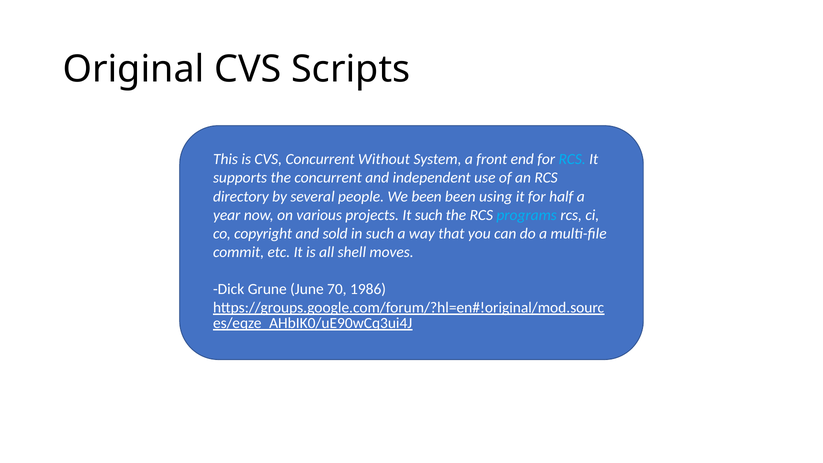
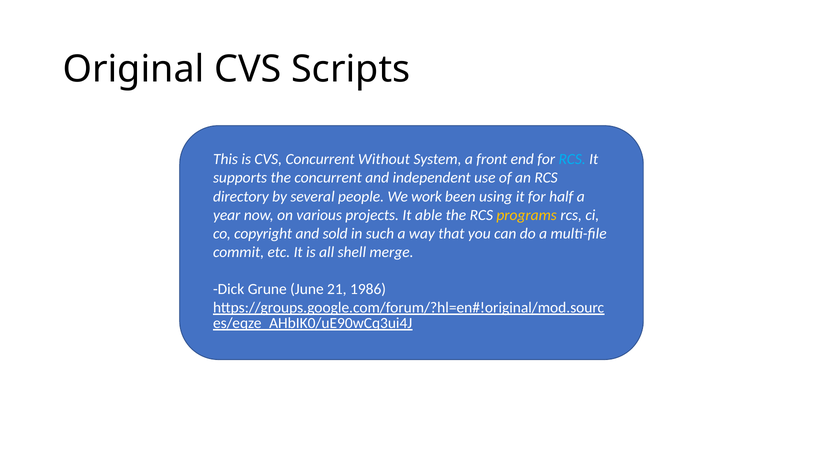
We been: been -> work
It such: such -> able
programs colour: light blue -> yellow
moves: moves -> merge
70: 70 -> 21
